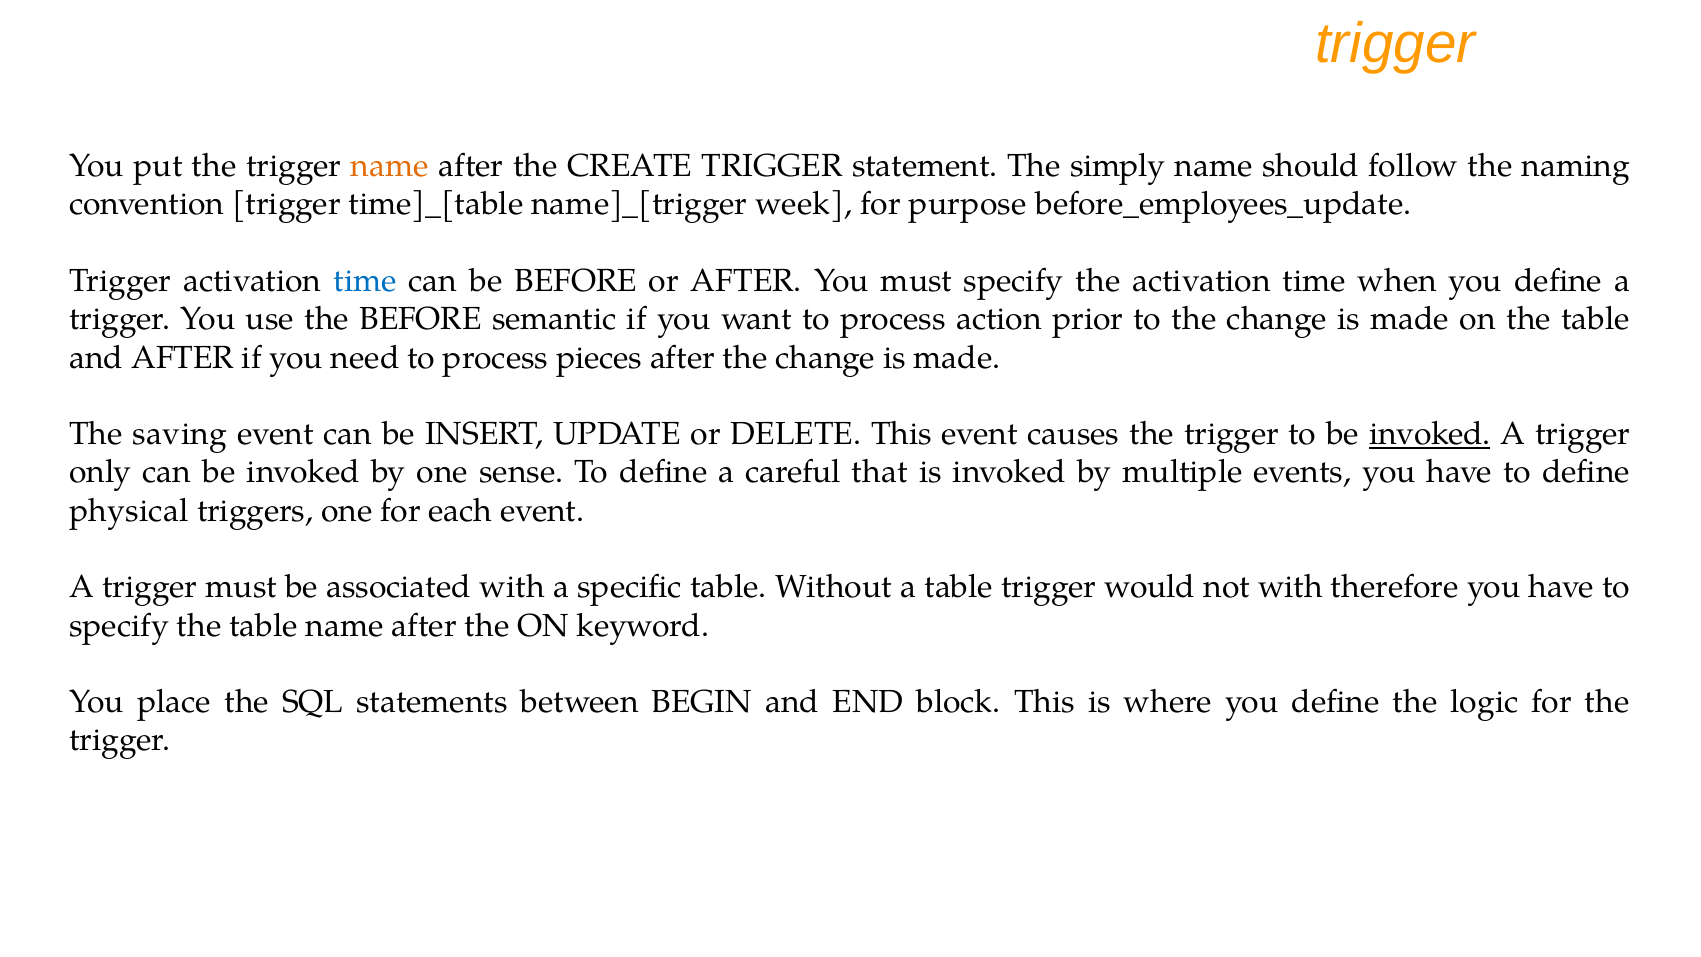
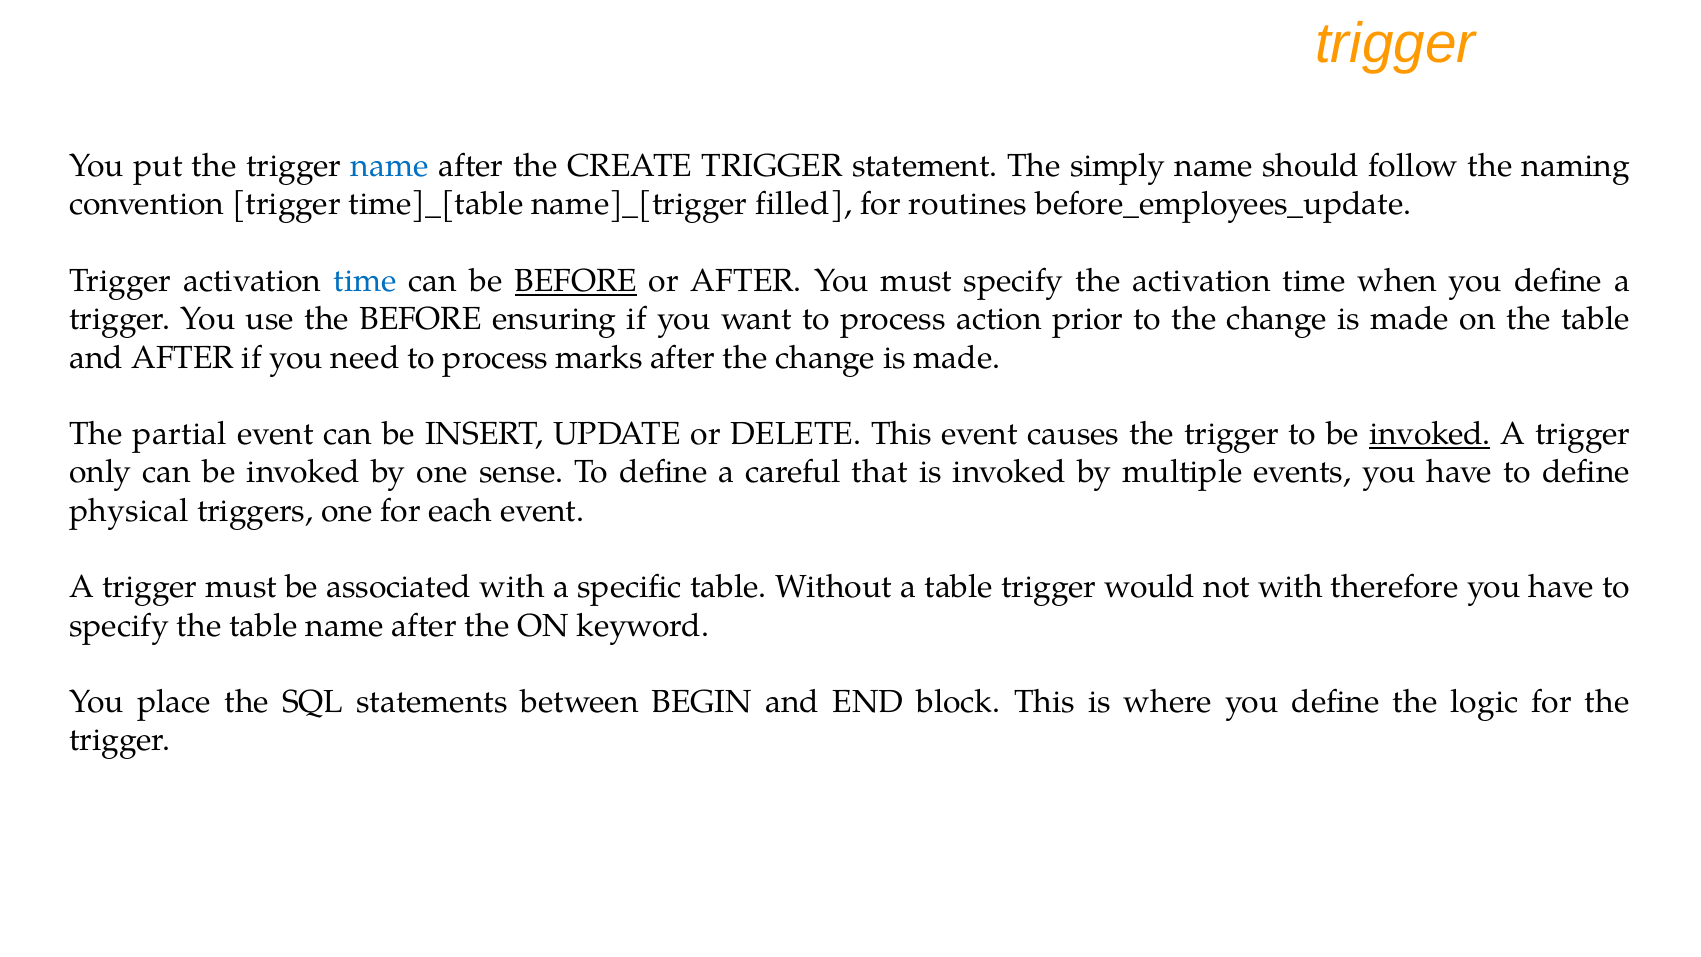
name at (390, 166) colour: orange -> blue
week: week -> filled
purpose: purpose -> routines
BEFORE at (576, 281) underline: none -> present
semantic: semantic -> ensuring
pieces: pieces -> marks
saving: saving -> partial
